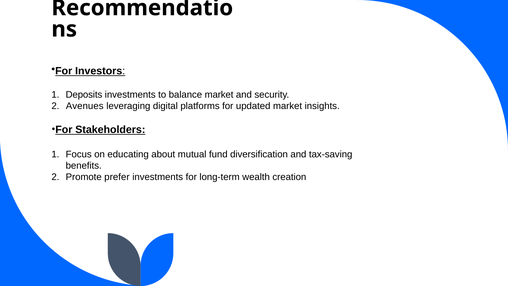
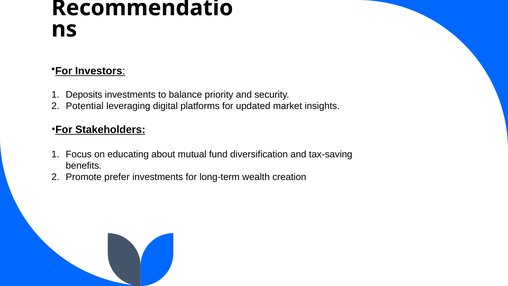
balance market: market -> priority
Avenues: Avenues -> Potential
